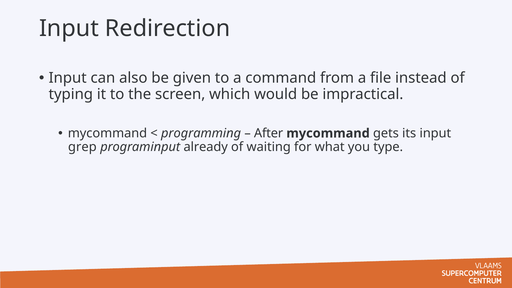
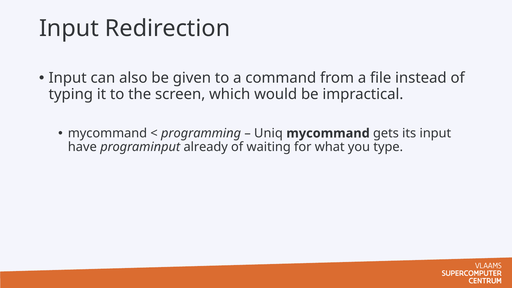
After: After -> Uniq
grep: grep -> have
